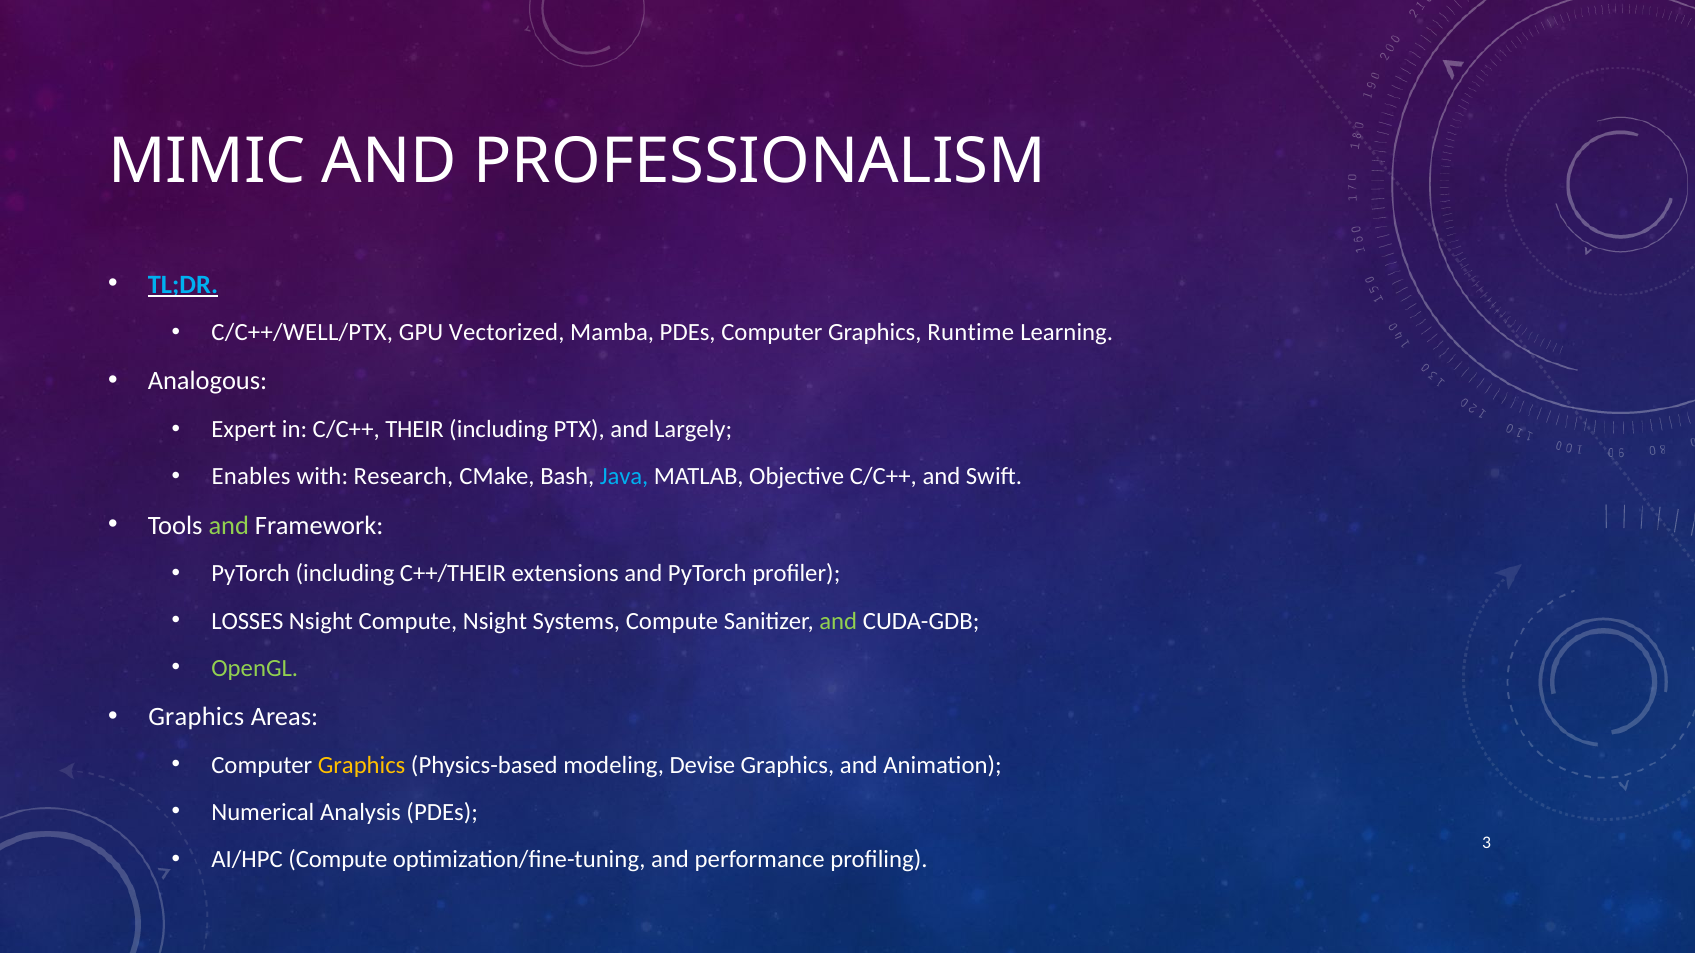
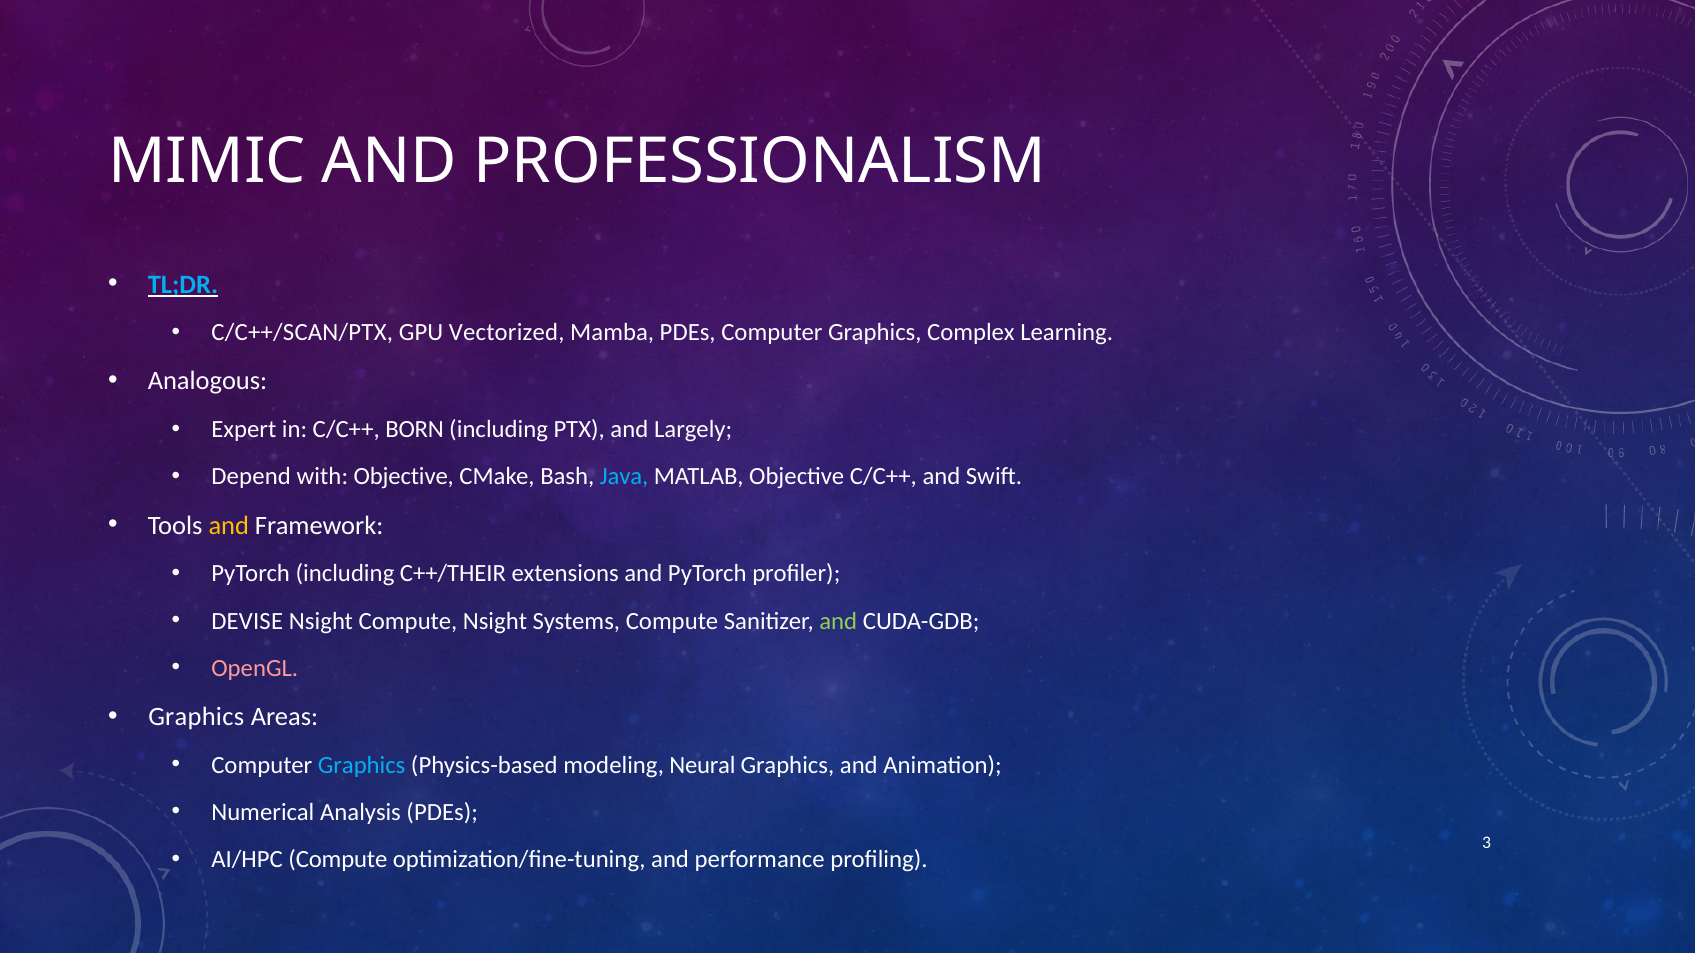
C/C++/WELL/PTX: C/C++/WELL/PTX -> C/C++/SCAN/PTX
Runtime: Runtime -> Complex
THEIR: THEIR -> BORN
Enables: Enables -> Depend
with Research: Research -> Objective
and at (229, 526) colour: light green -> yellow
LOSSES: LOSSES -> DEVISE
OpenGL colour: light green -> pink
Graphics at (362, 765) colour: yellow -> light blue
Devise: Devise -> Neural
